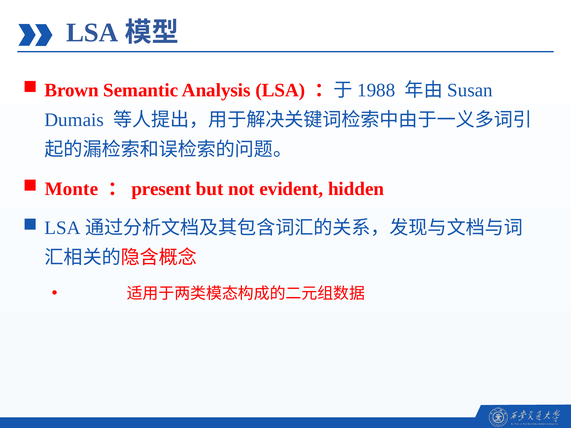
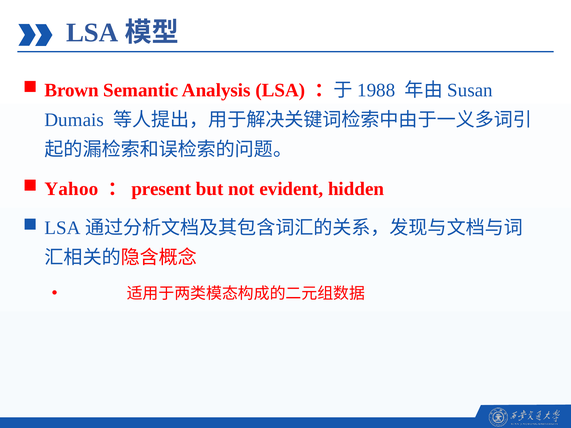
Monte: Monte -> Yahoo
